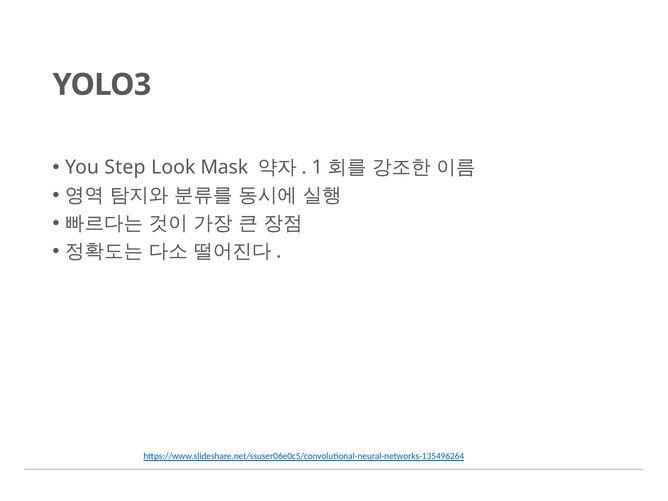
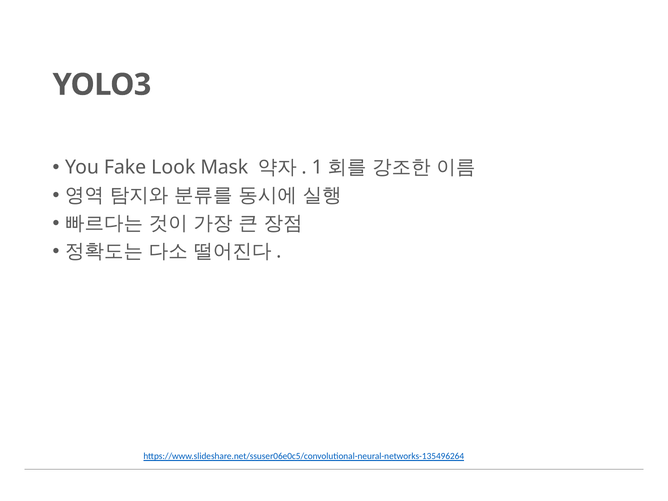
Step: Step -> Fake
